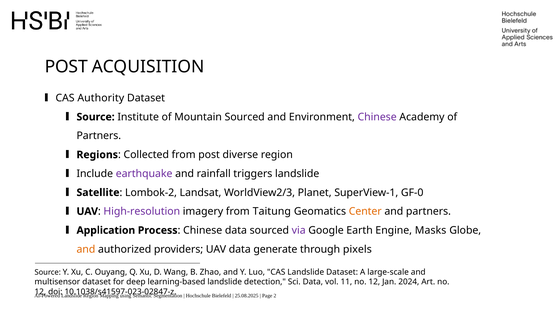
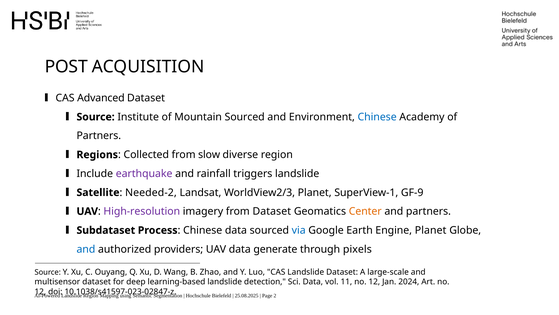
Authority: Authority -> Advanced
Chinese at (377, 117) colour: purple -> blue
from post: post -> slow
Lombok-2: Lombok-2 -> Needed-2
GF-0: GF-0 -> GF-9
from Taitung: Taitung -> Dataset
Application: Application -> Subdataset
via colour: purple -> blue
Engine Masks: Masks -> Planet
and at (86, 249) colour: orange -> blue
